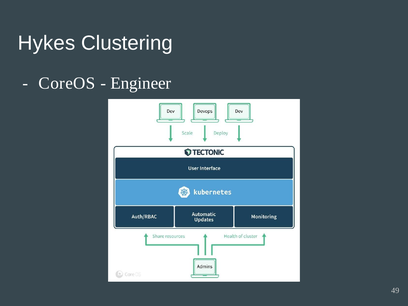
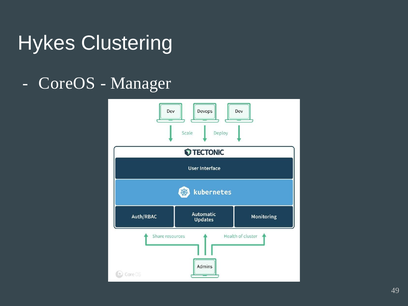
Engineer: Engineer -> Manager
